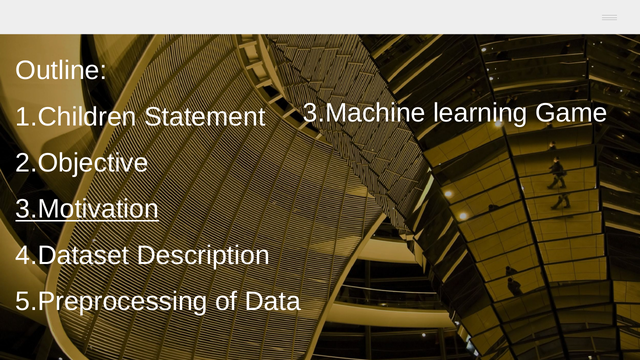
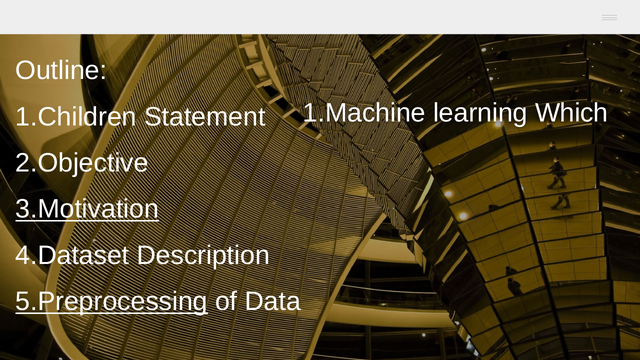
3.Machine: 3.Machine -> 1.Machine
Game: Game -> Which
5.Preprocessing underline: none -> present
